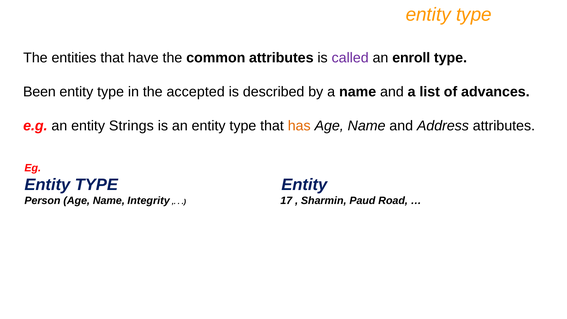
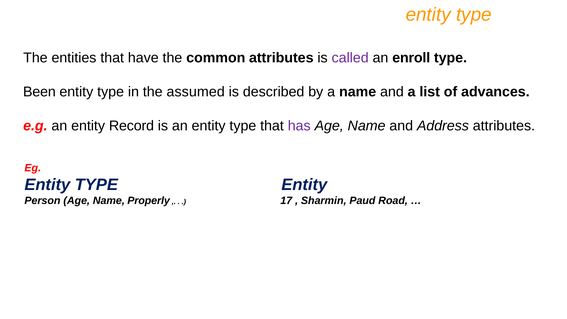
accepted: accepted -> assumed
Strings: Strings -> Record
has colour: orange -> purple
Integrity: Integrity -> Properly
